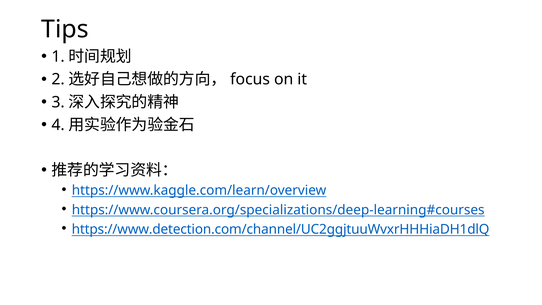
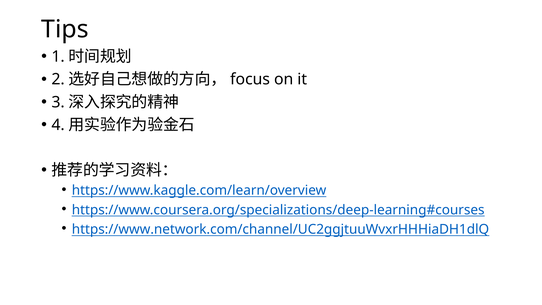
https://www.detection.com/channel/UC2ggjtuuWvxrHHHiaDH1dlQ: https://www.detection.com/channel/UC2ggjtuuWvxrHHHiaDH1dlQ -> https://www.network.com/channel/UC2ggjtuuWvxrHHHiaDH1dlQ
